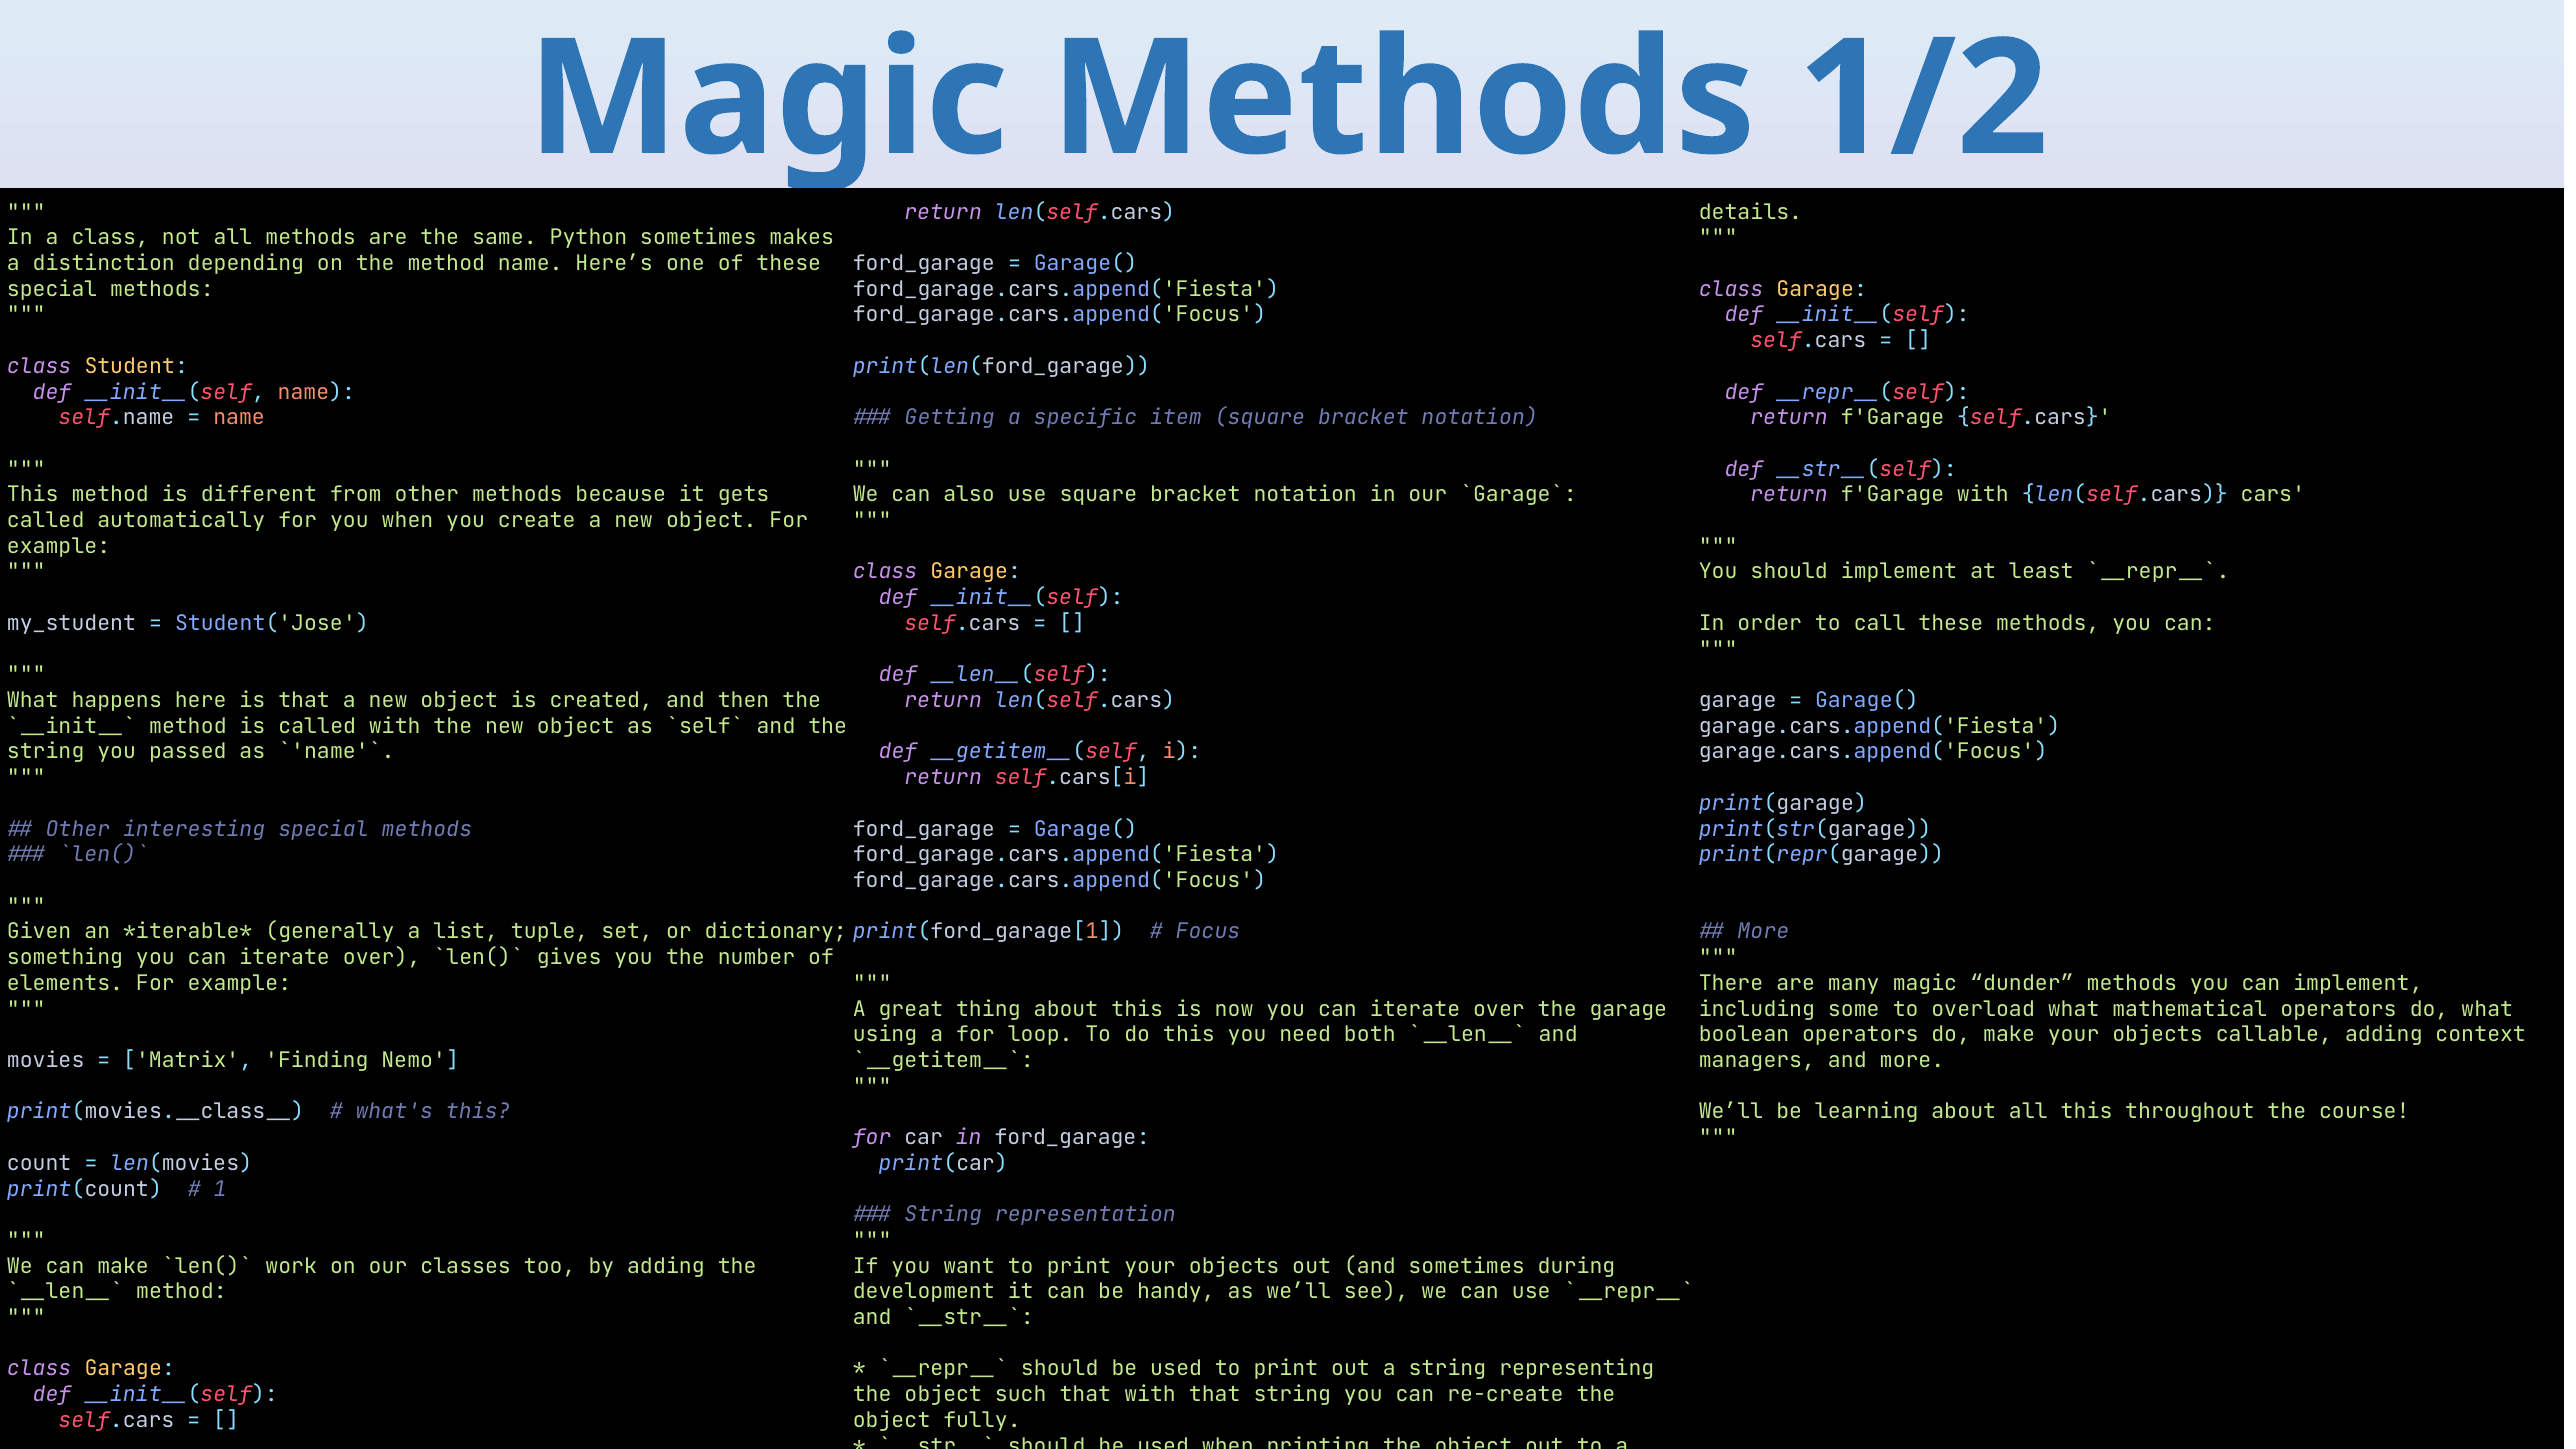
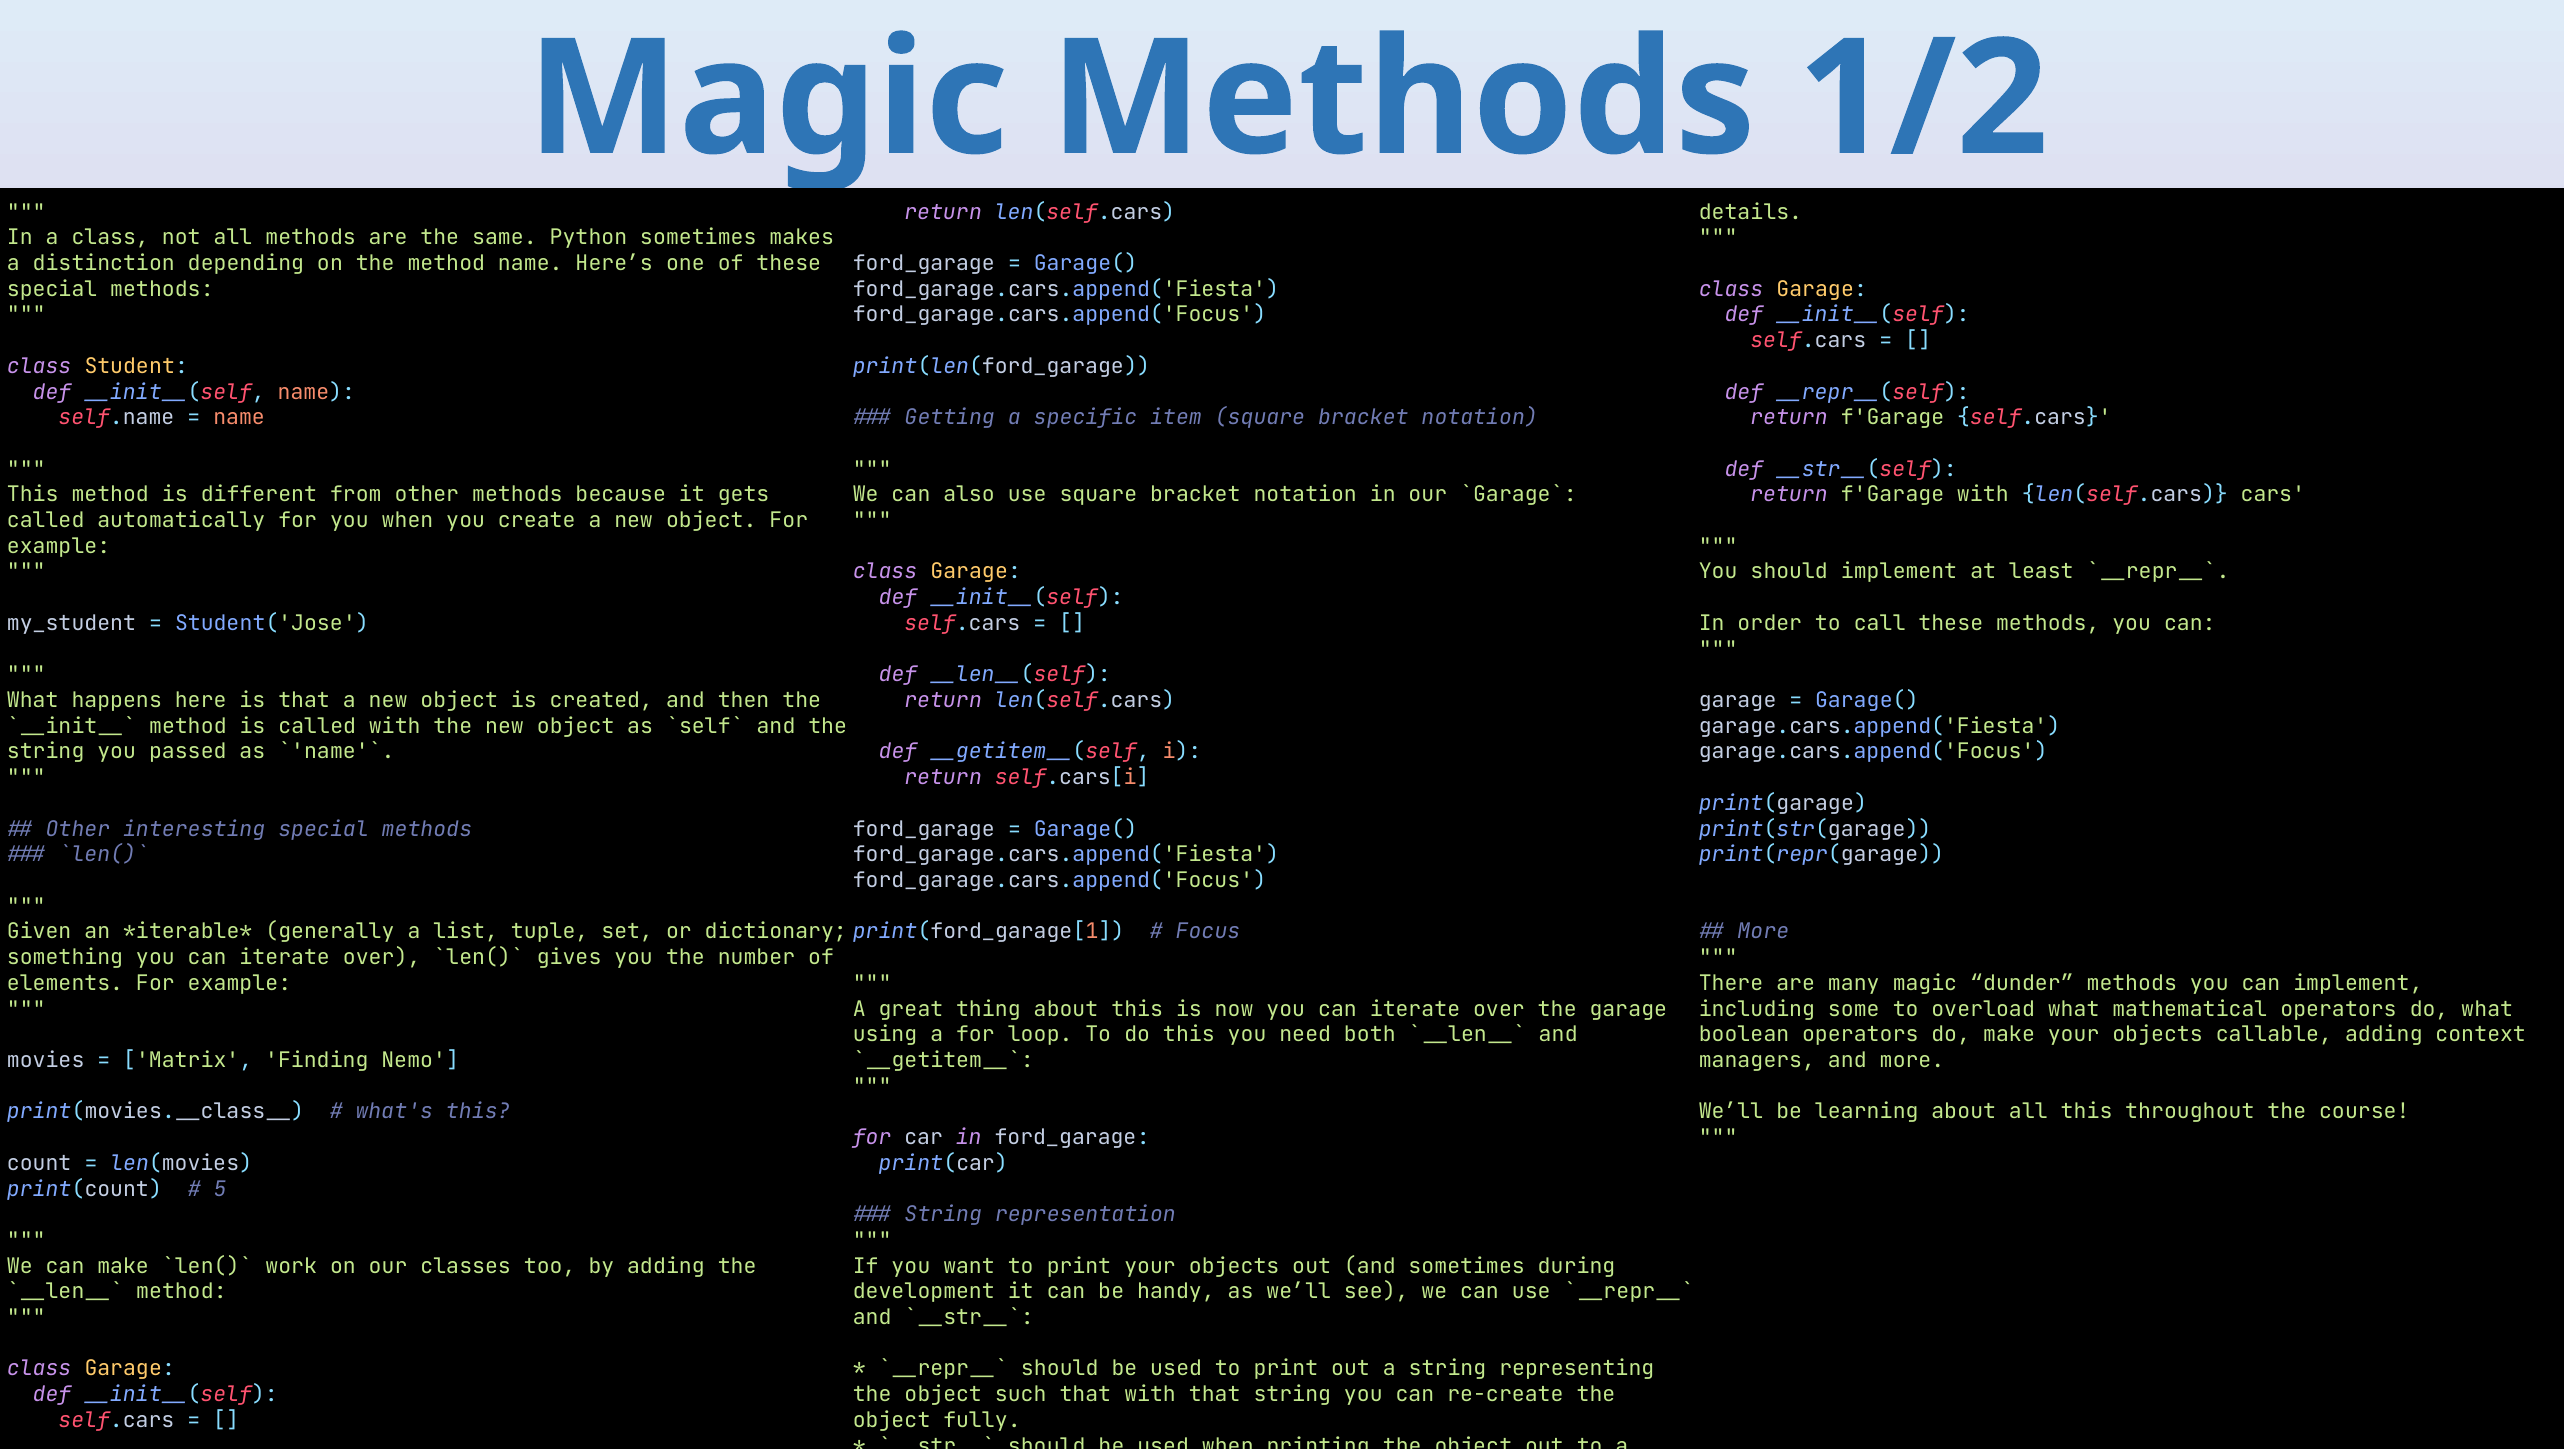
1: 1 -> 5
